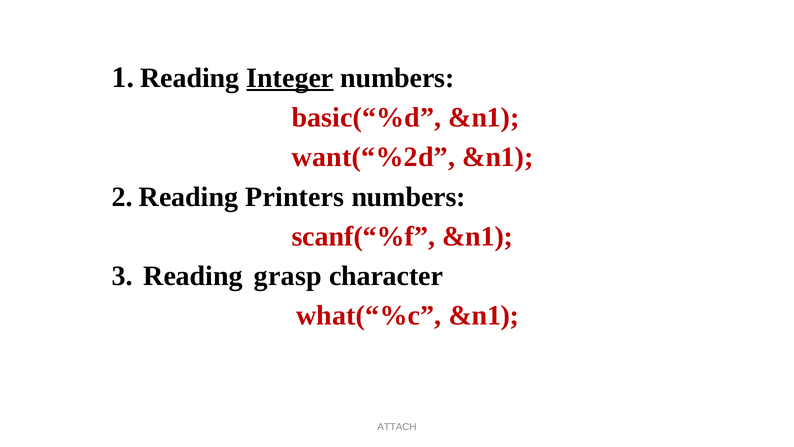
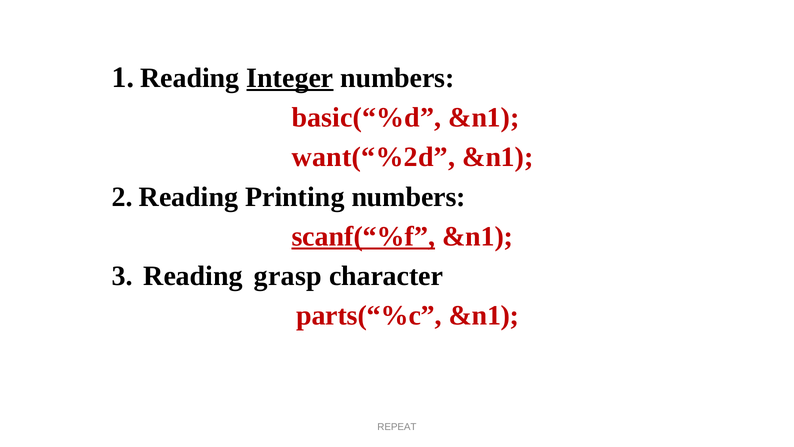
Printers: Printers -> Printing
scanf(“%f underline: none -> present
what(“%c: what(“%c -> parts(“%c
ATTACH: ATTACH -> REPEAT
